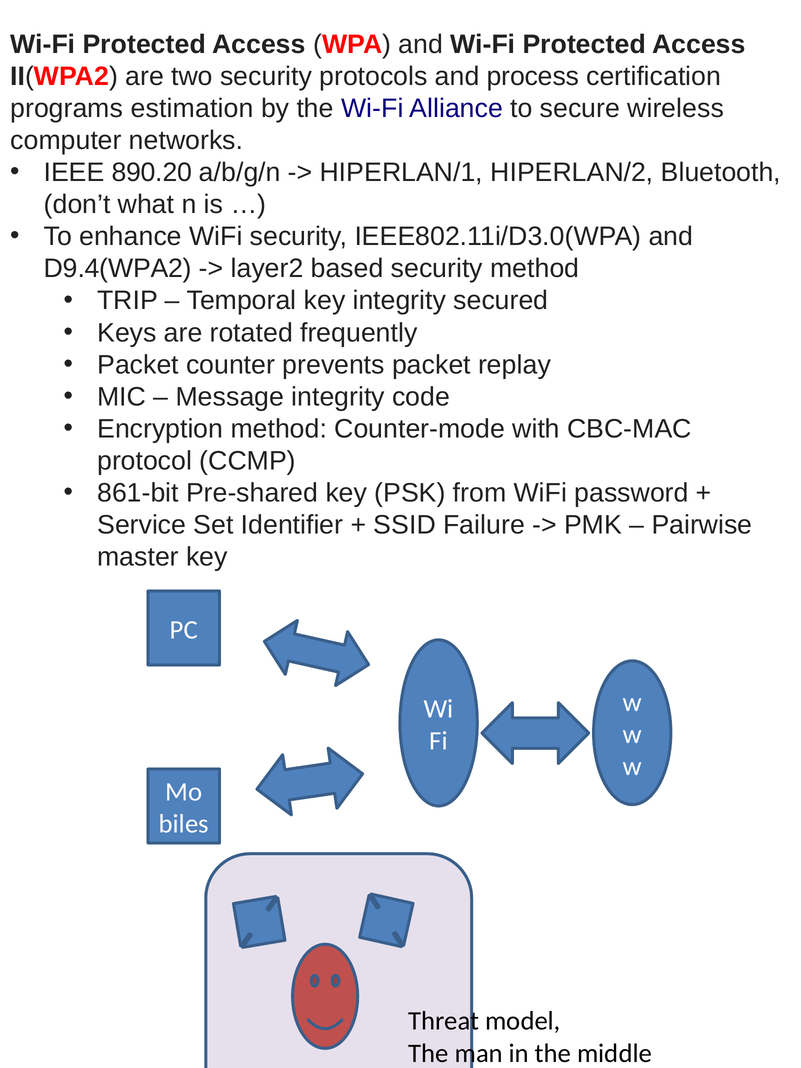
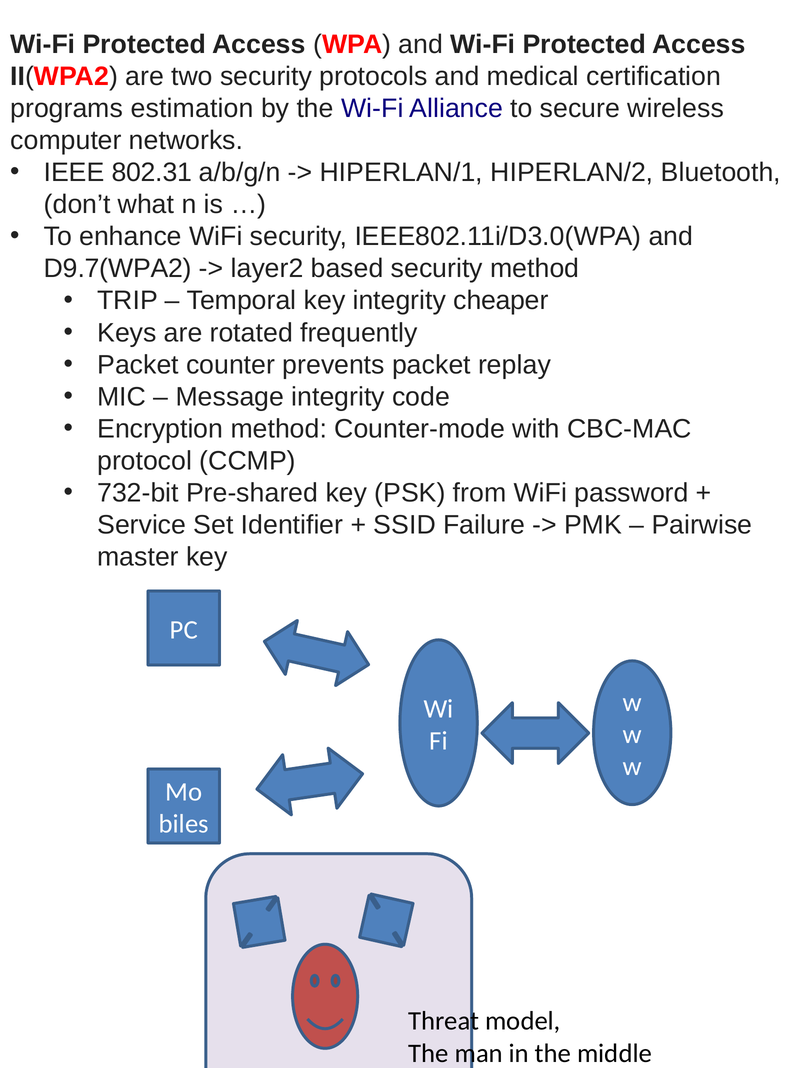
process: process -> medical
890.20: 890.20 -> 802.31
D9.4(WPA2: D9.4(WPA2 -> D9.7(WPA2
secured: secured -> cheaper
861-bit: 861-bit -> 732-bit
